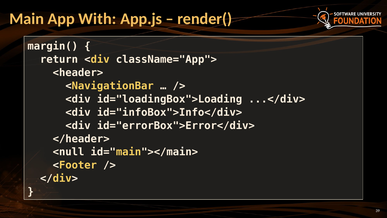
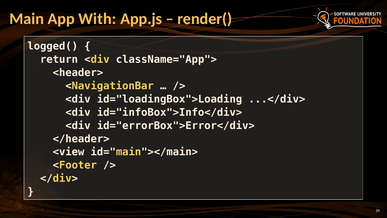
margin(: margin( -> logged(
<null: <null -> <view
